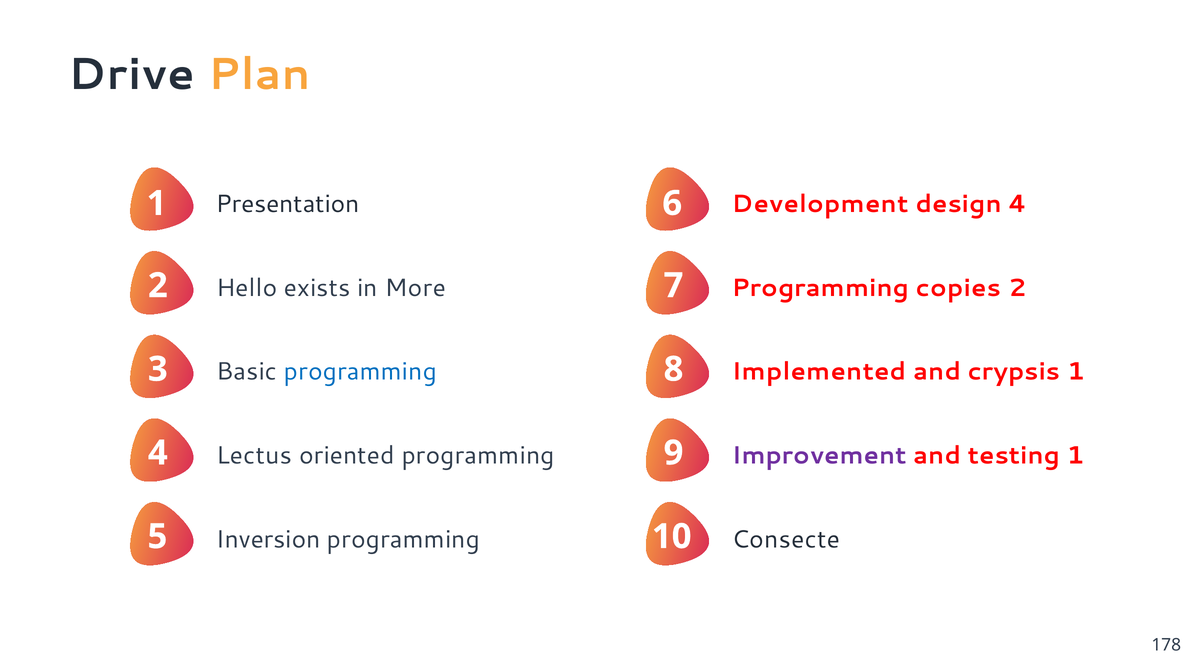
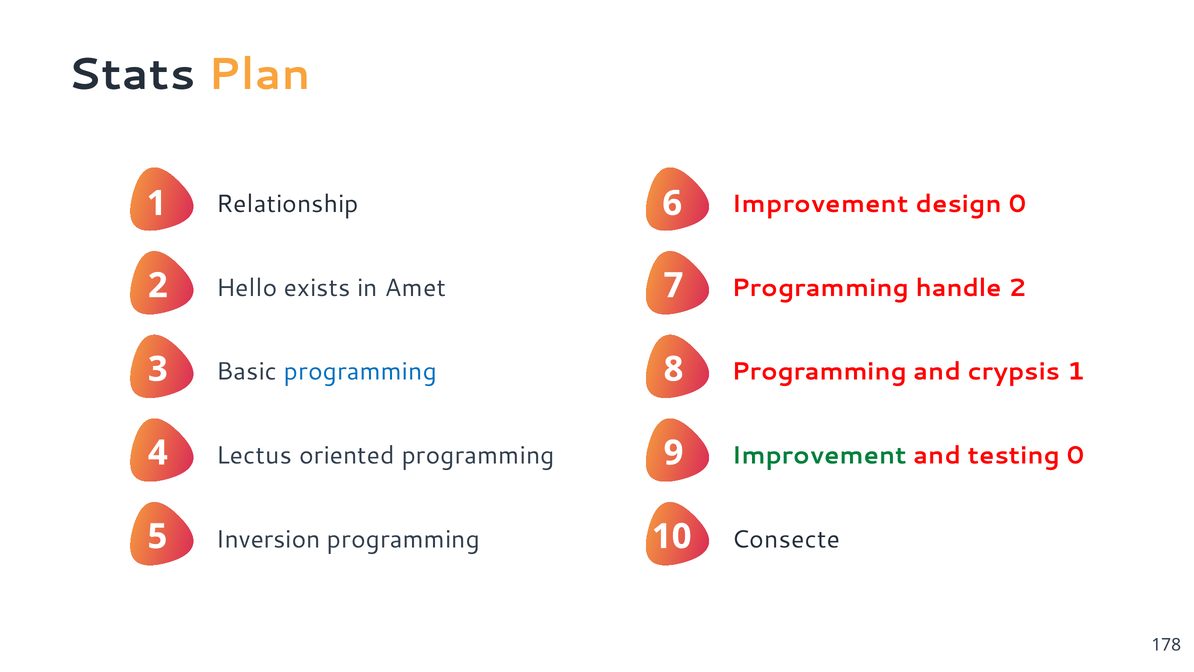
Drive: Drive -> Stats
6 Development: Development -> Improvement
design 4: 4 -> 0
Presentation: Presentation -> Relationship
More: More -> Amet
copies: copies -> handle
Implemented at (819, 372): Implemented -> Programming
Improvement at (819, 455) colour: purple -> green
testing 1: 1 -> 0
